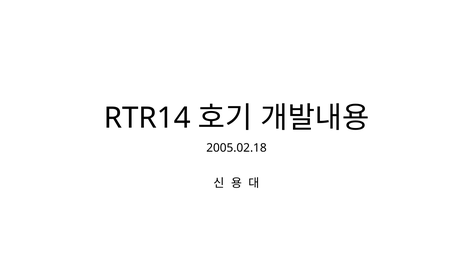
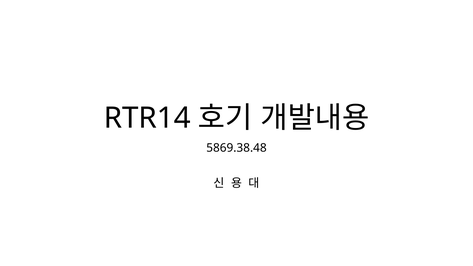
2005.02.18: 2005.02.18 -> 5869.38.48
